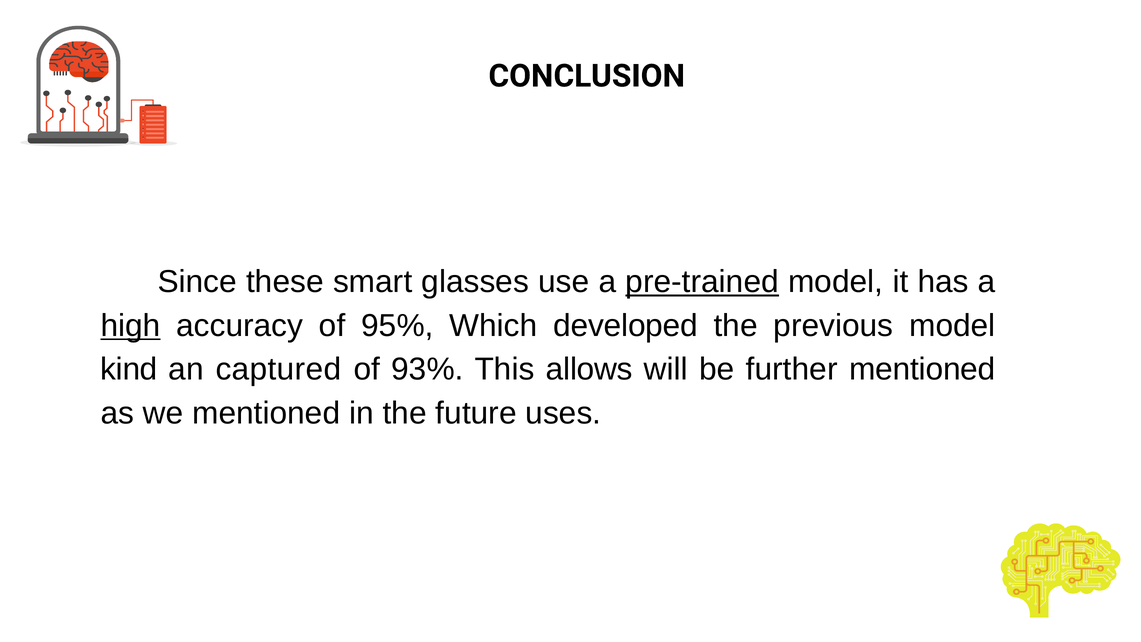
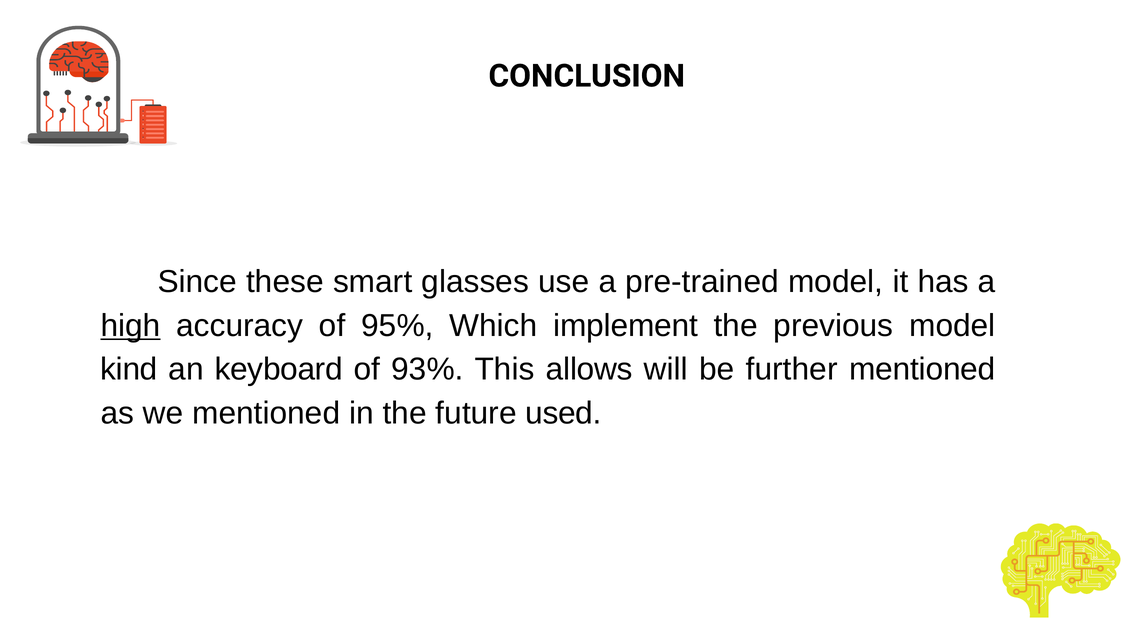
pre-trained underline: present -> none
developed: developed -> implement
captured: captured -> keyboard
uses: uses -> used
